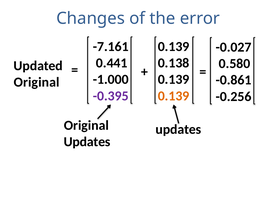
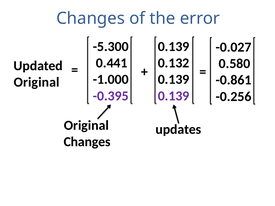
-7.161: -7.161 -> -5.300
0.138: 0.138 -> 0.132
0.139 at (174, 96) colour: orange -> purple
Updates at (87, 142): Updates -> Changes
